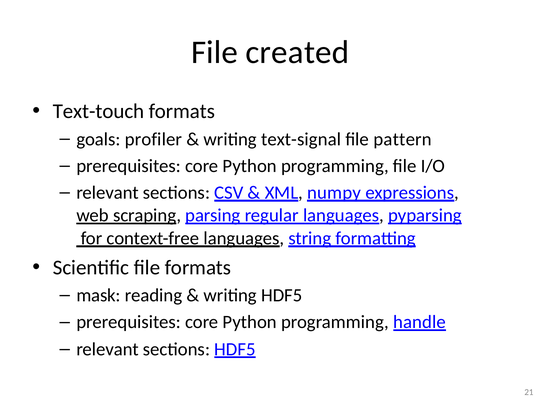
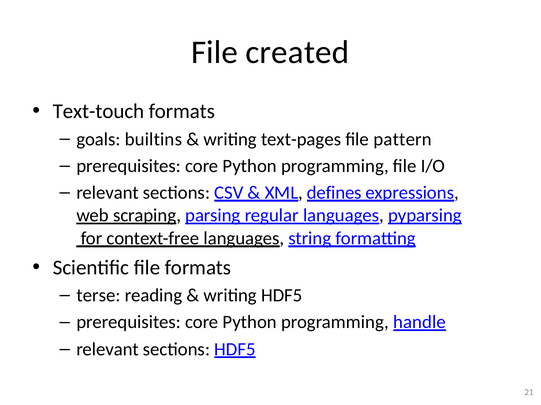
profiler: profiler -> builtins
text-signal: text-signal -> text-pages
numpy: numpy -> defines
mask: mask -> terse
